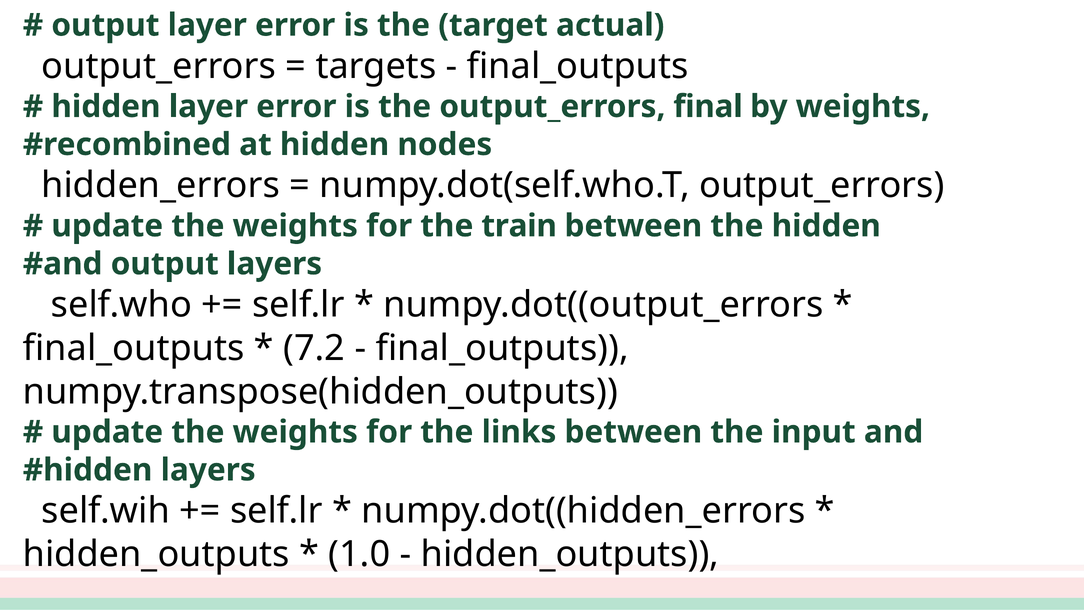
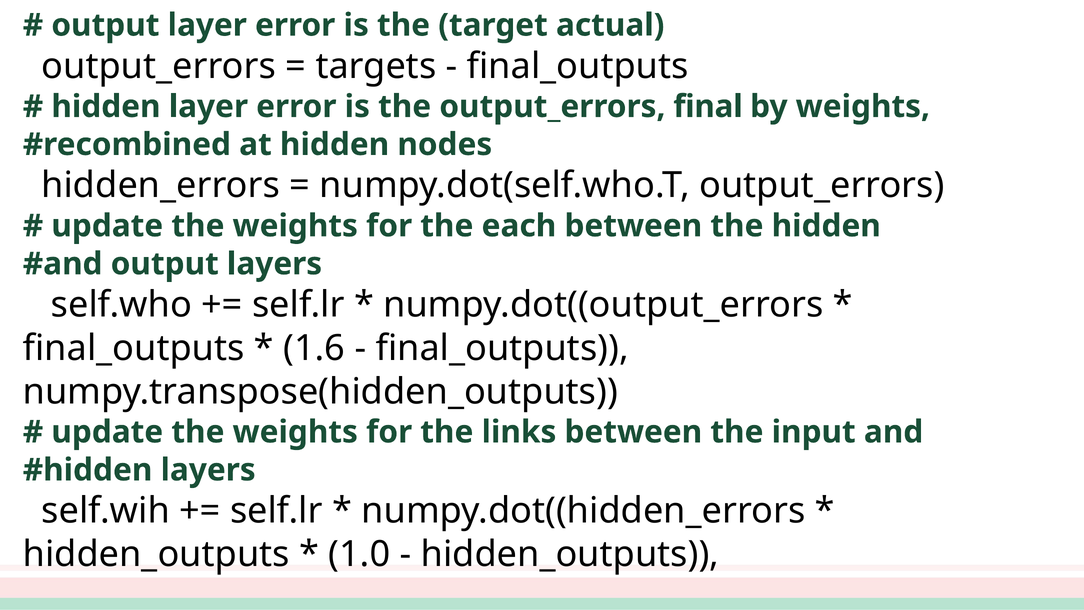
train: train -> each
7.2: 7.2 -> 1.6
